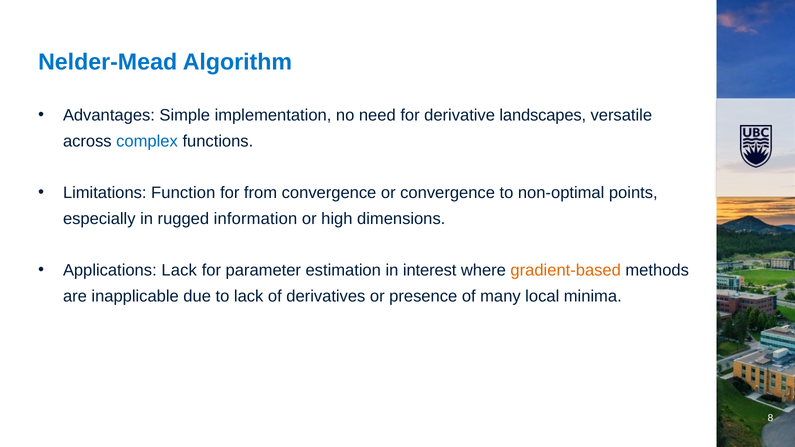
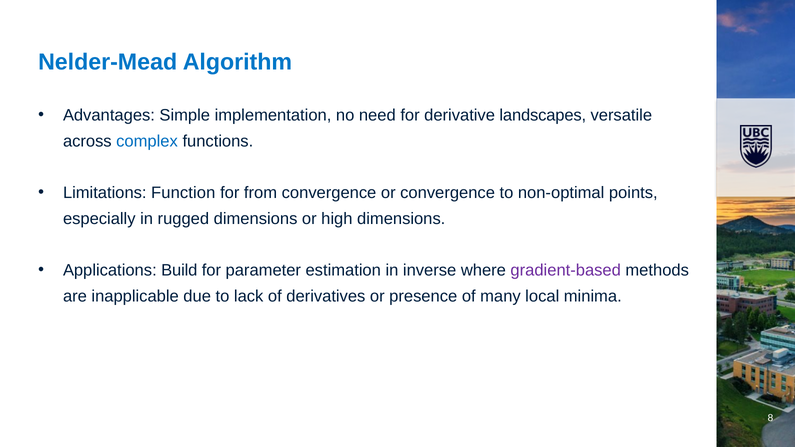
rugged information: information -> dimensions
Applications Lack: Lack -> Build
interest: interest -> inverse
gradient-based colour: orange -> purple
